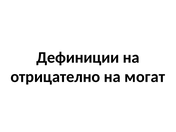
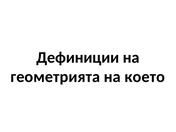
отрицателно: отрицателно -> геометрията
могат: могат -> което
